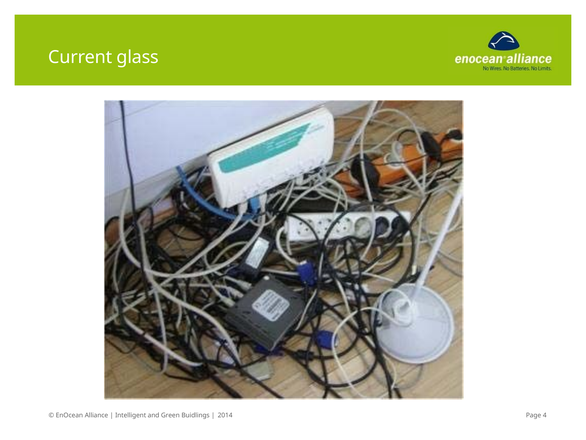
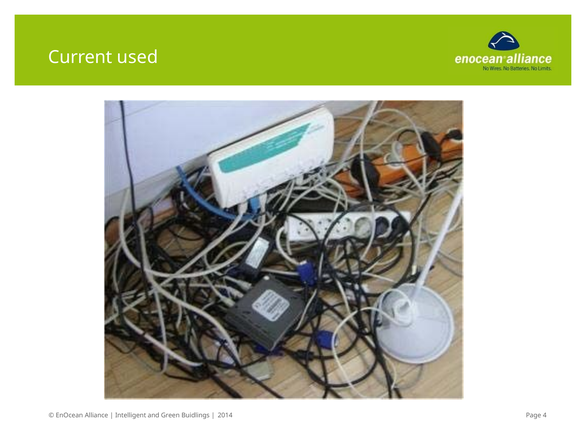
glass: glass -> used
